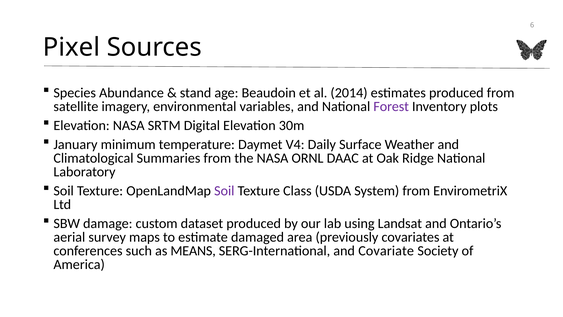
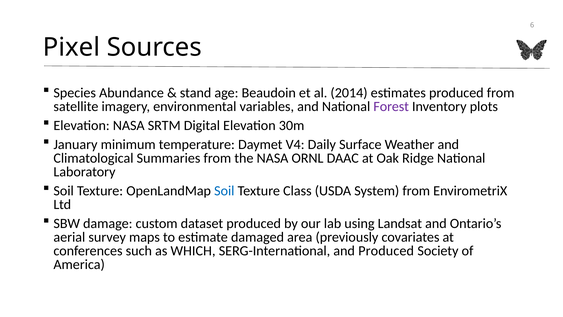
Soil at (224, 191) colour: purple -> blue
MEANS: MEANS -> WHICH
and Covariate: Covariate -> Produced
